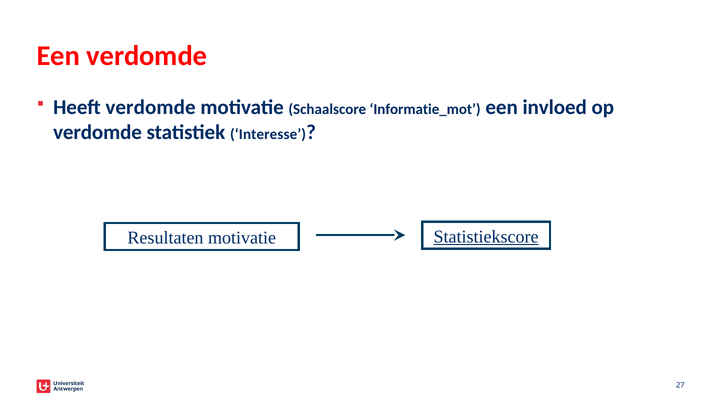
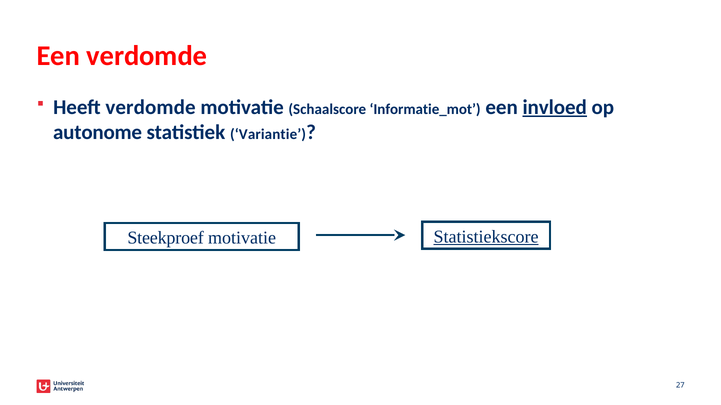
invloed underline: none -> present
verdomde at (98, 133): verdomde -> autonome
Interesse: Interesse -> Variantie
Resultaten: Resultaten -> Steekproef
